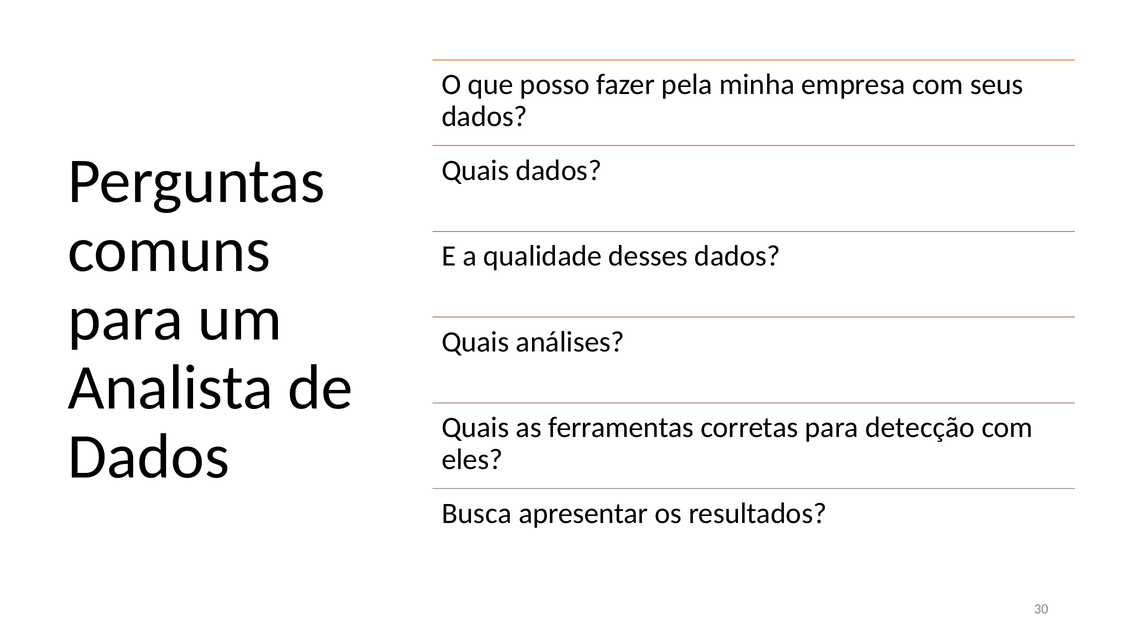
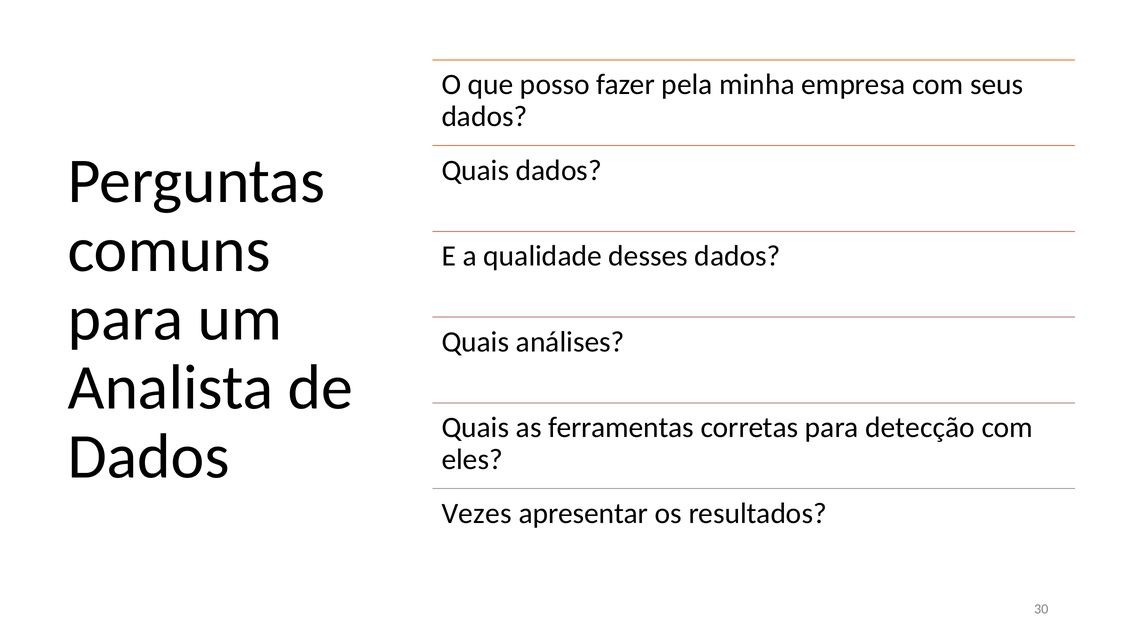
Busca: Busca -> Vezes
